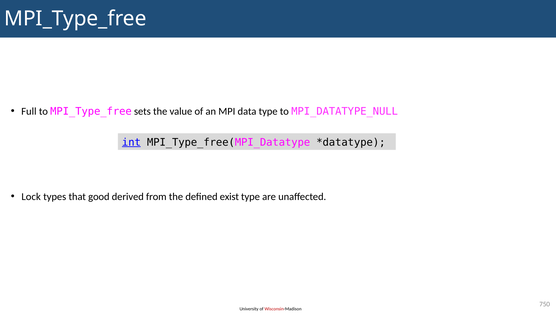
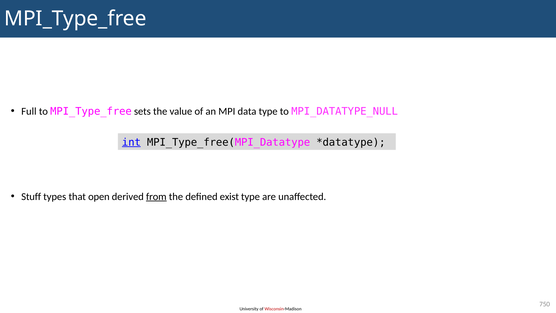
Lock: Lock -> Stuff
good: good -> open
from underline: none -> present
